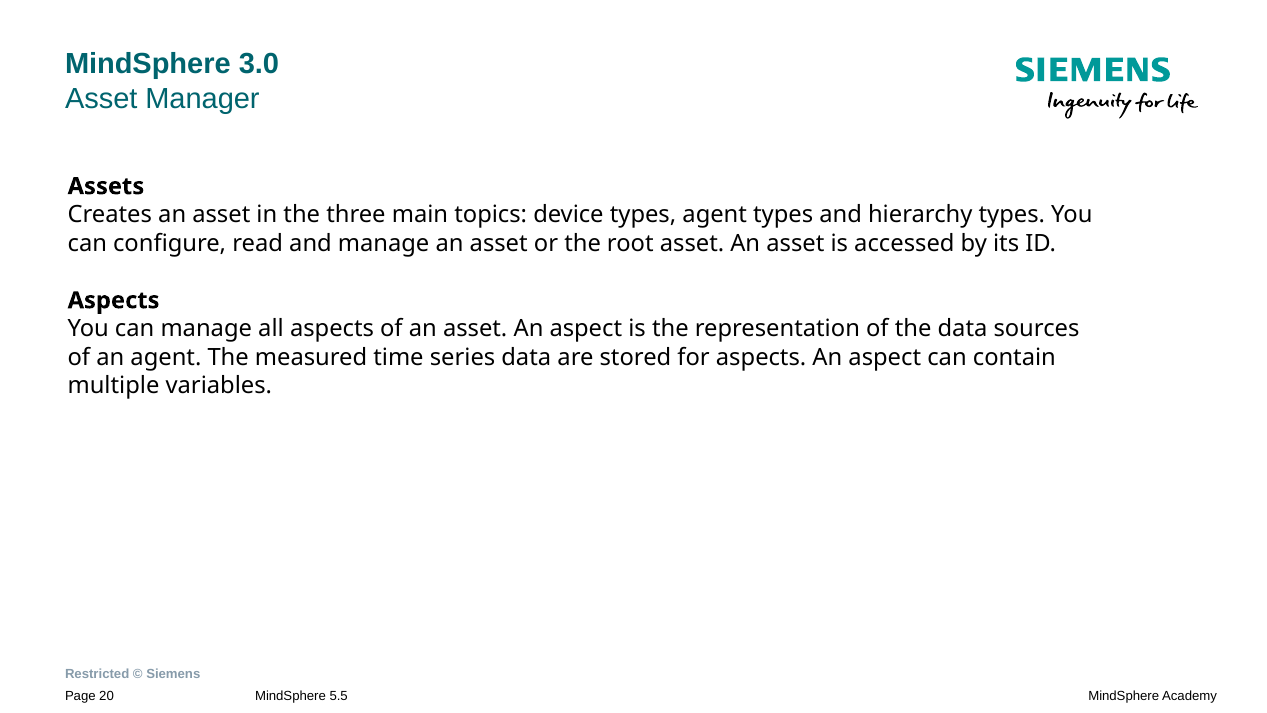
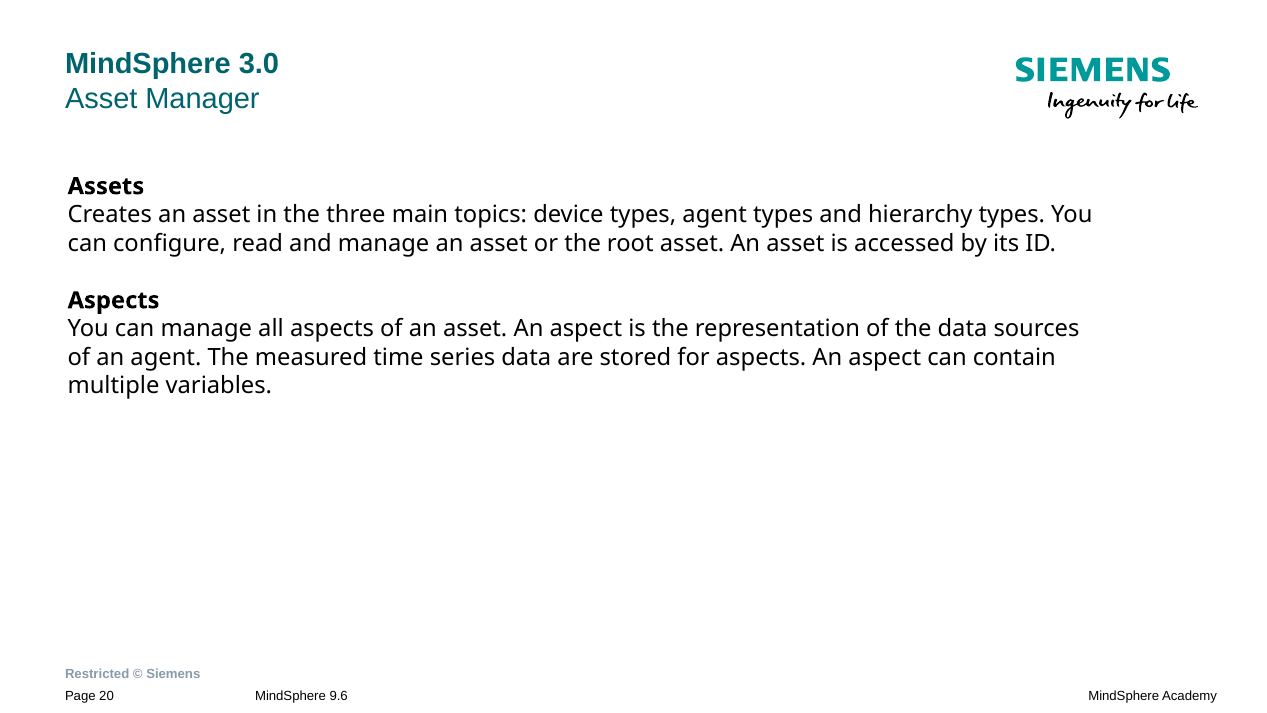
5.5: 5.5 -> 9.6
